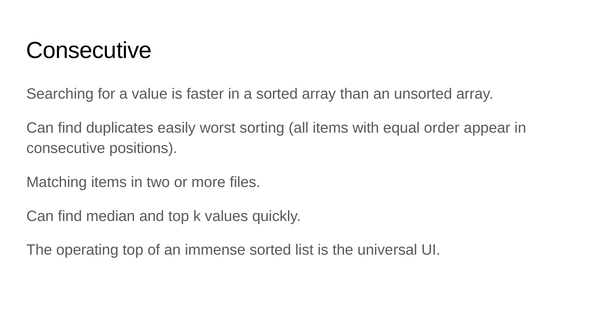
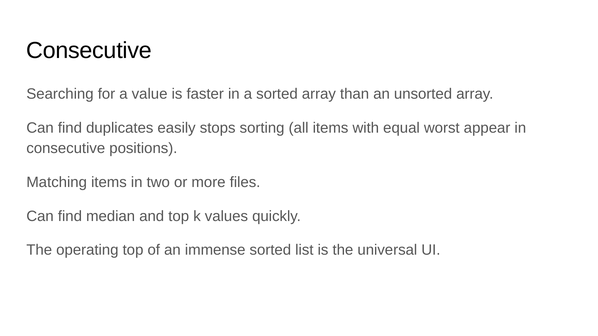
worst: worst -> stops
order: order -> worst
